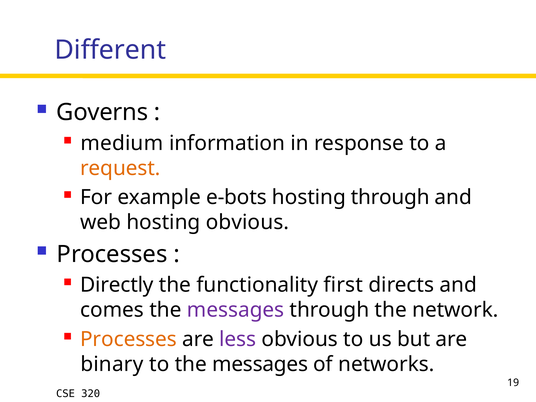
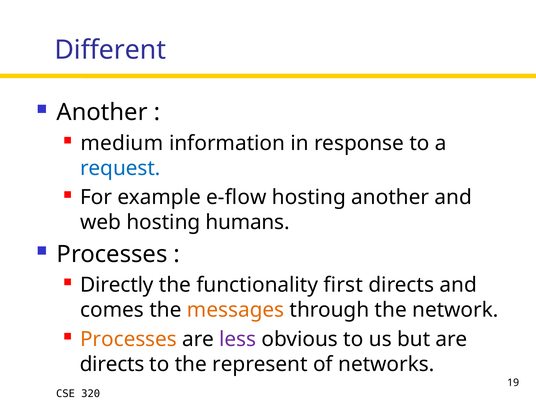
Governs at (102, 112): Governs -> Another
request colour: orange -> blue
e-bots: e-bots -> e-flow
hosting through: through -> another
hosting obvious: obvious -> humans
messages at (236, 310) colour: purple -> orange
binary at (112, 364): binary -> directs
to the messages: messages -> represent
